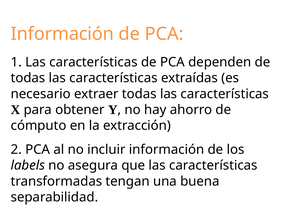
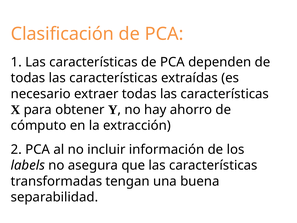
Información at (62, 34): Información -> Clasificación
